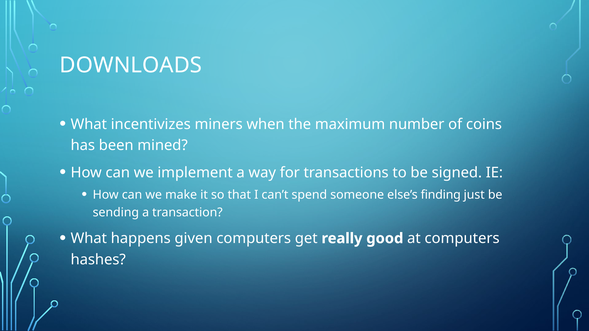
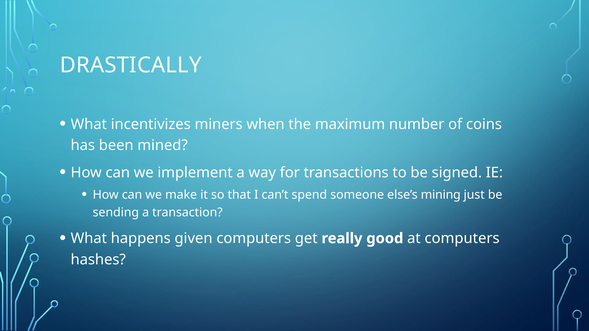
DOWNLOADS: DOWNLOADS -> DRASTICALLY
finding: finding -> mining
